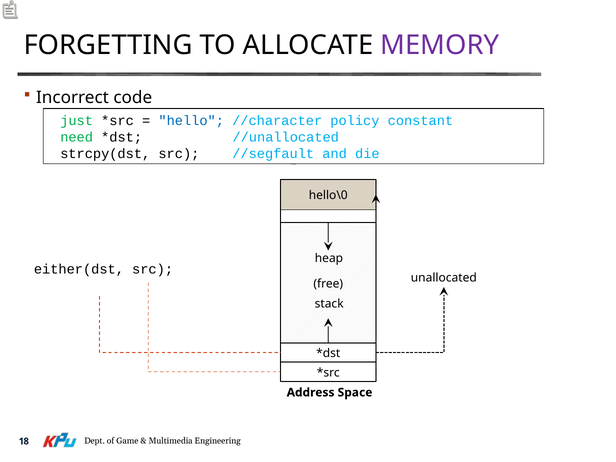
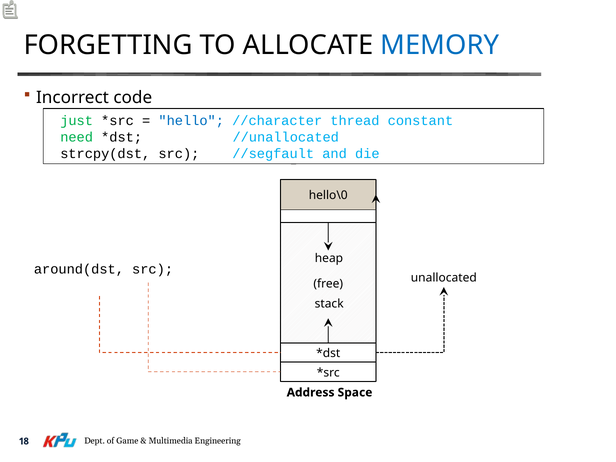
MEMORY colour: purple -> blue
policy: policy -> thread
either(dst: either(dst -> around(dst
